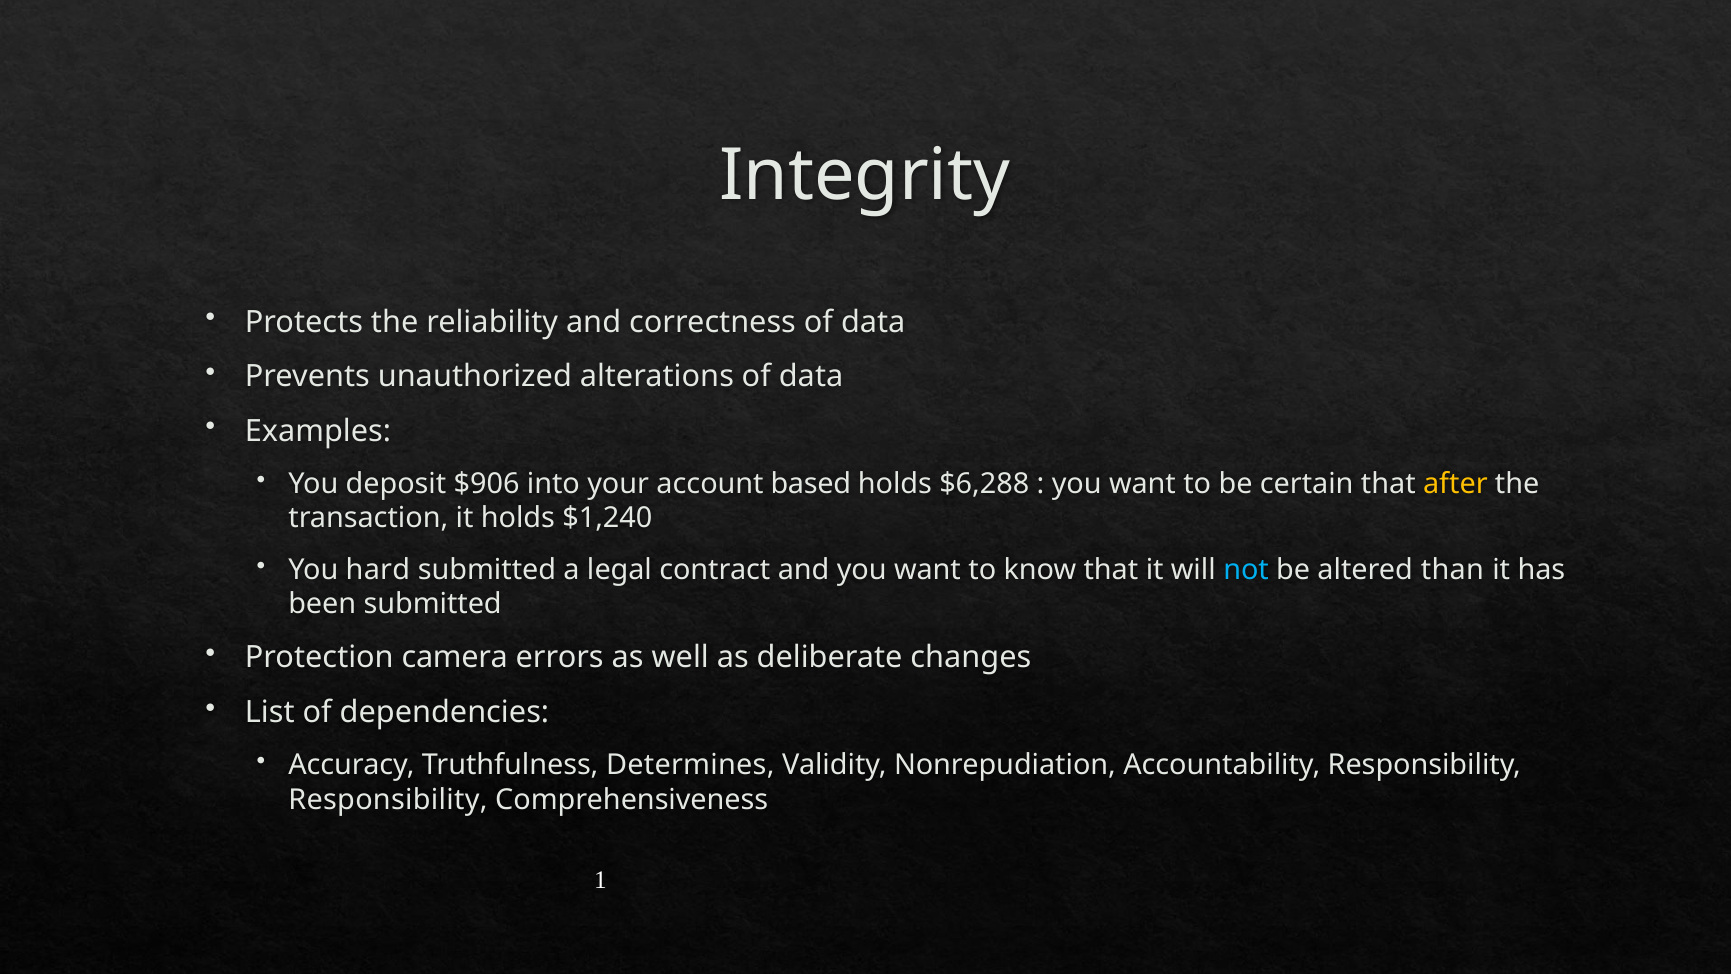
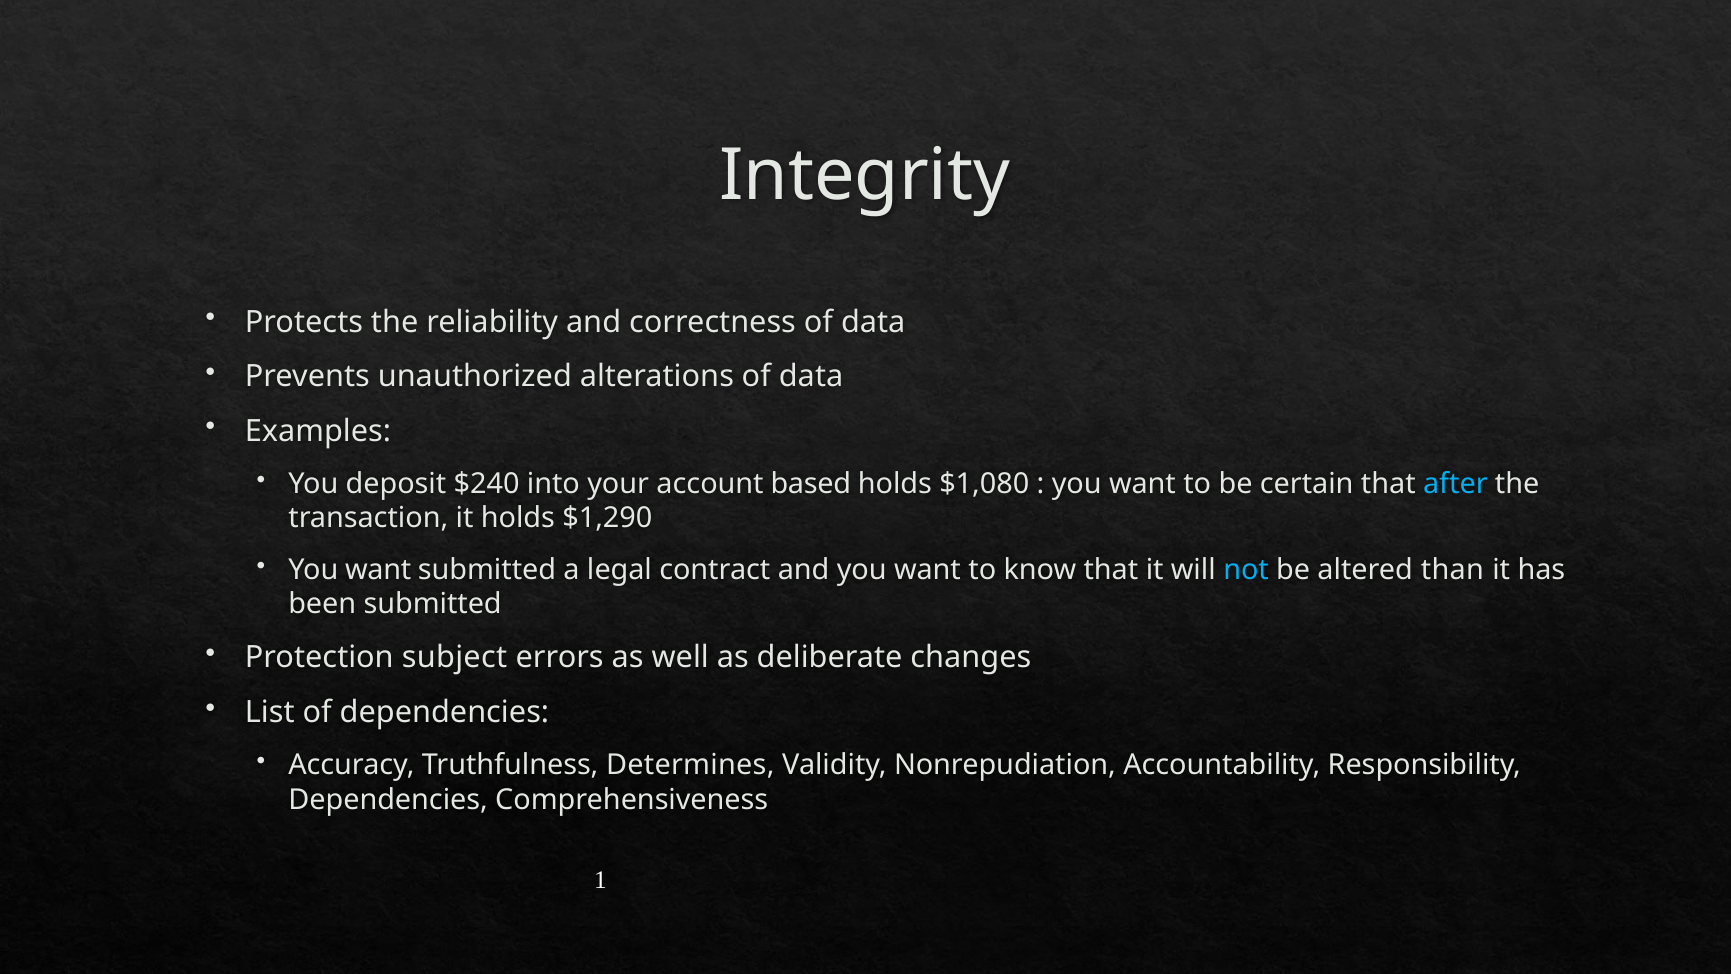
$906: $906 -> $240
$6,288: $6,288 -> $1,080
after colour: yellow -> light blue
$1,240: $1,240 -> $1,290
hard at (378, 570): hard -> want
camera: camera -> subject
Responsibility at (388, 799): Responsibility -> Dependencies
